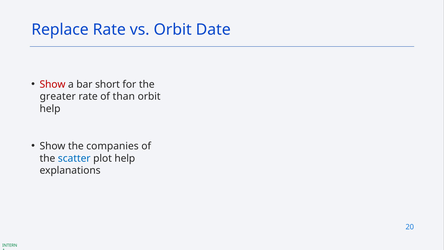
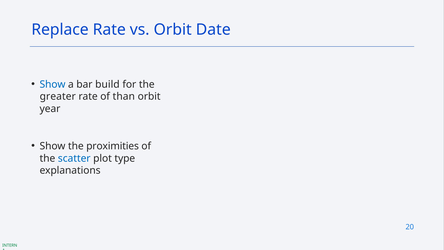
Show at (53, 84) colour: red -> blue
short: short -> build
help at (50, 109): help -> year
companies: companies -> proximities
plot help: help -> type
